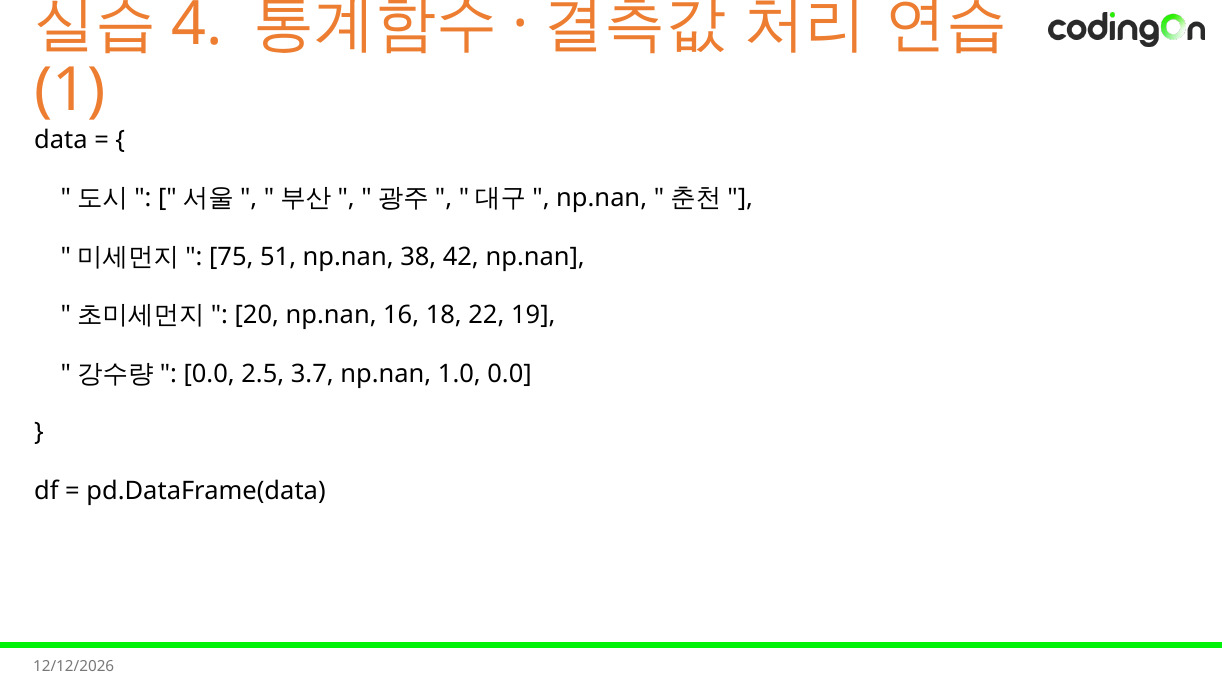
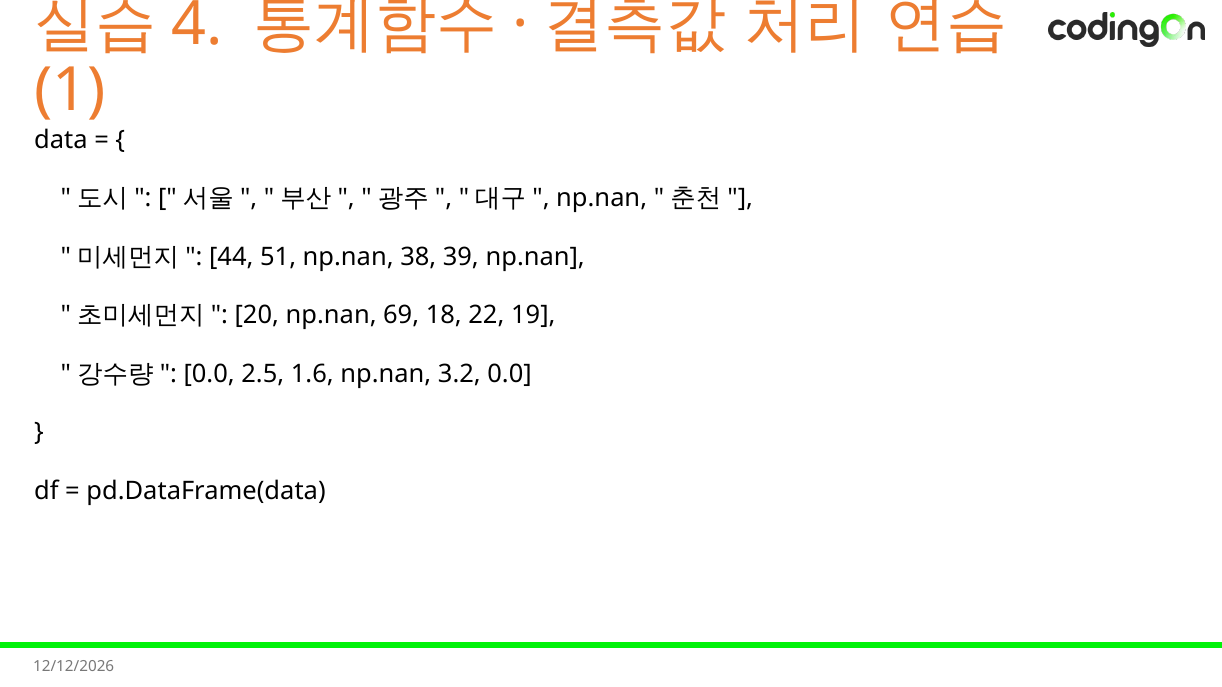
75: 75 -> 44
42: 42 -> 39
16: 16 -> 69
3.7: 3.7 -> 1.6
1.0: 1.0 -> 3.2
